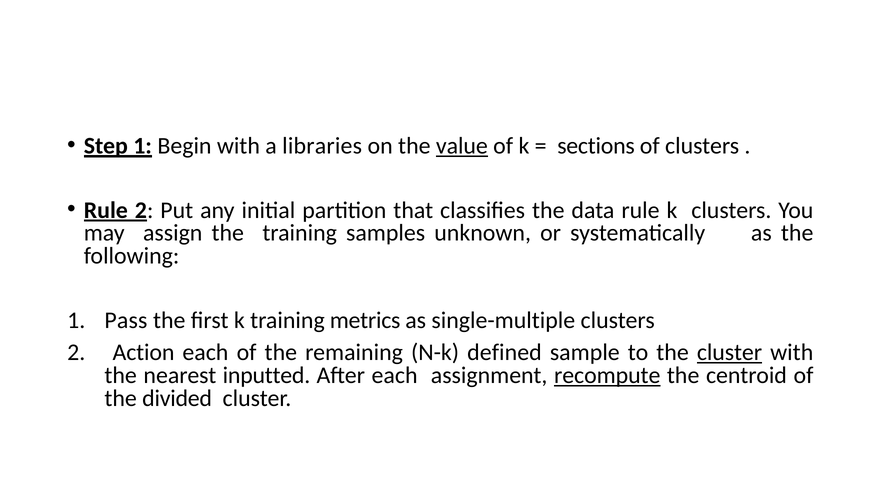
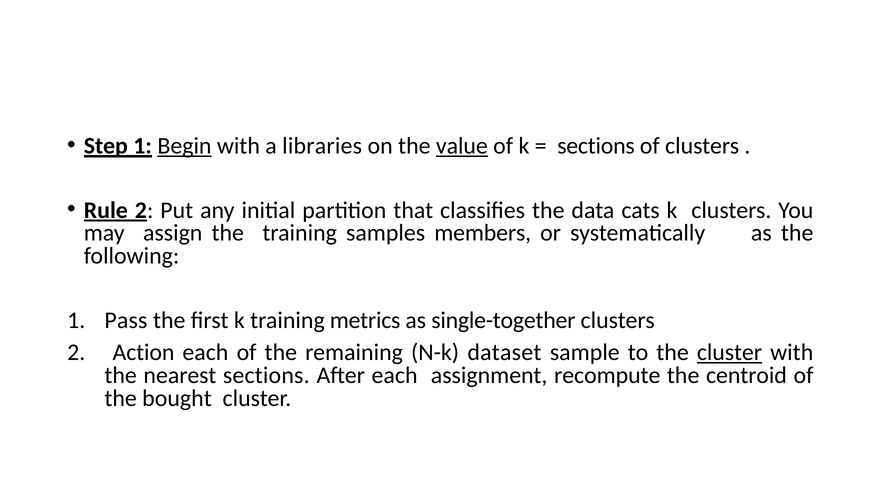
Begin underline: none -> present
data rule: rule -> cats
unknown: unknown -> members
single-multiple: single-multiple -> single-together
defined: defined -> dataset
nearest inputted: inputted -> sections
recompute underline: present -> none
divided: divided -> bought
